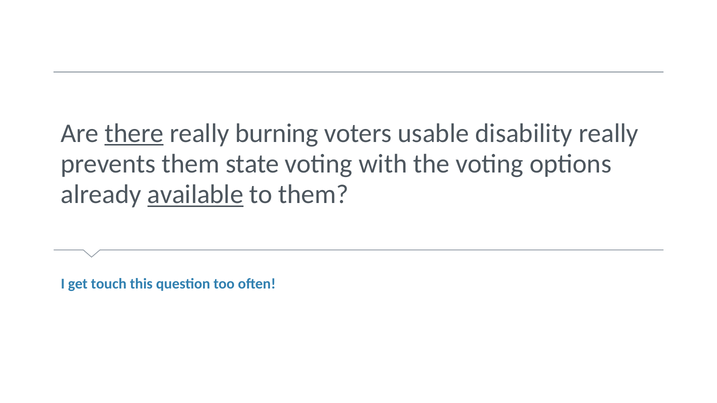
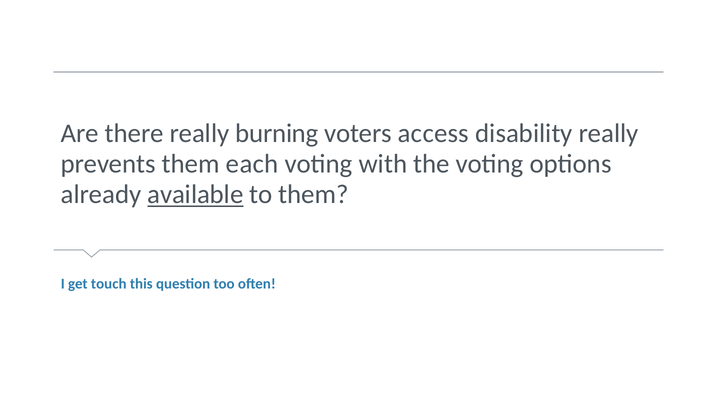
there underline: present -> none
usable: usable -> access
state: state -> each
